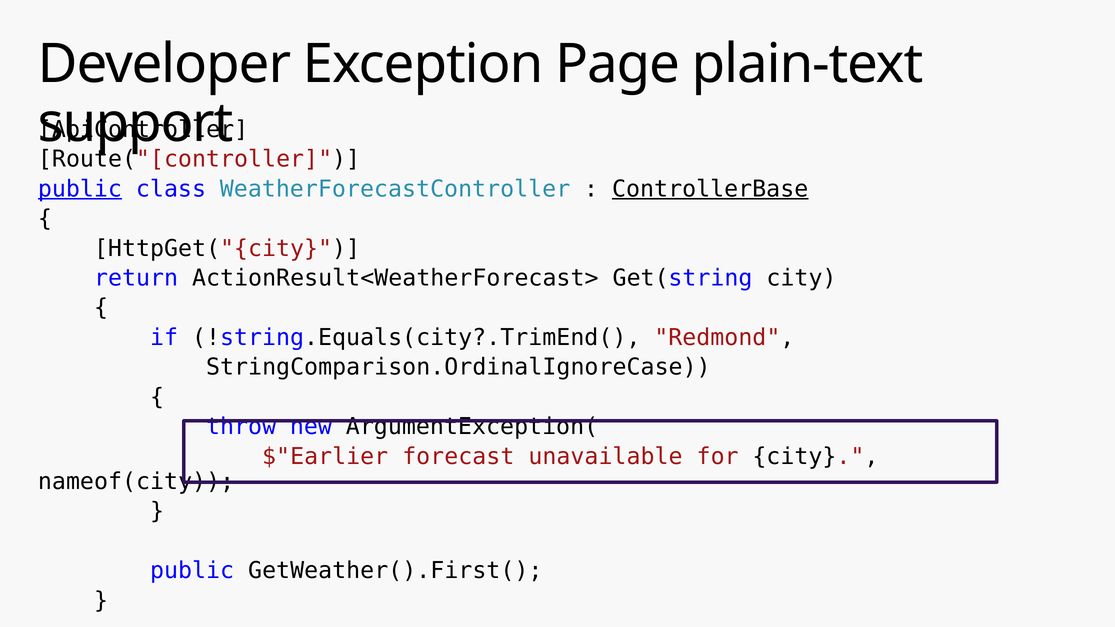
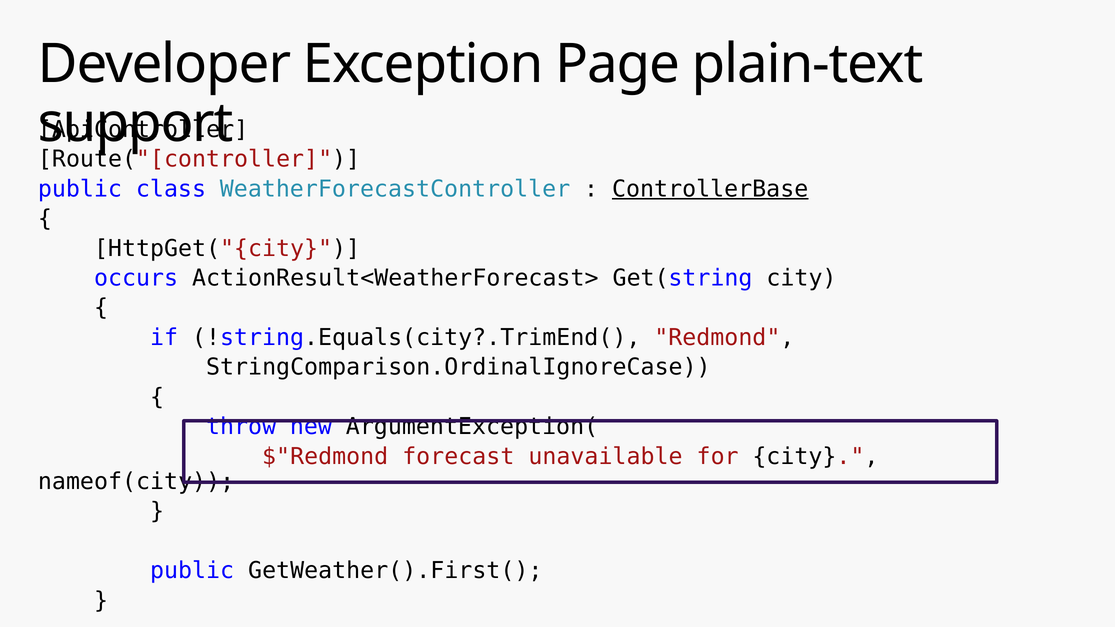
public at (80, 189) underline: present -> none
return: return -> occurs
$"Earlier: $"Earlier -> $"Redmond
